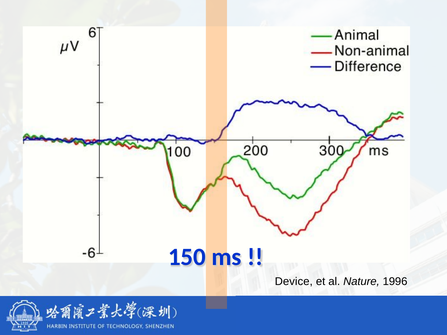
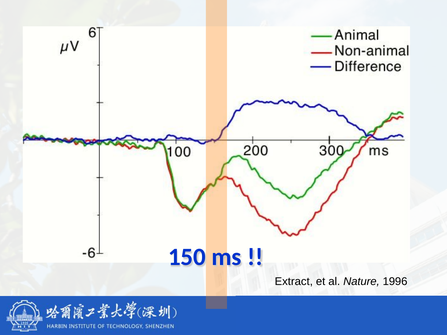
Device: Device -> Extract
